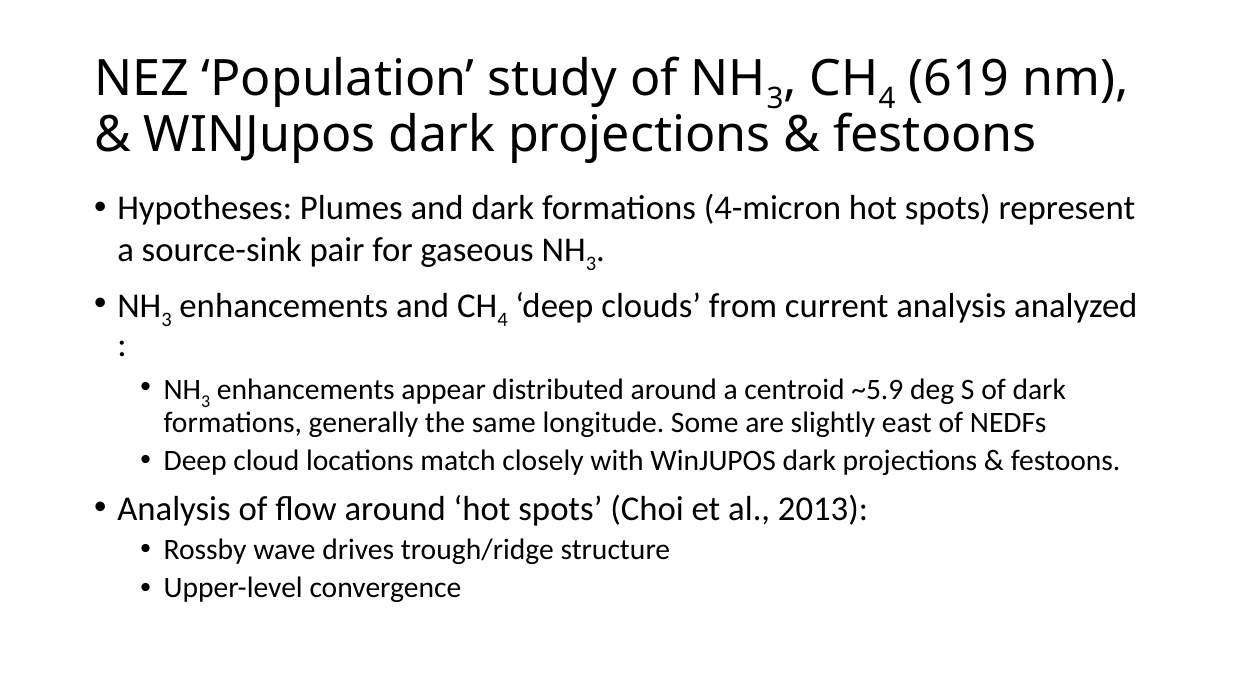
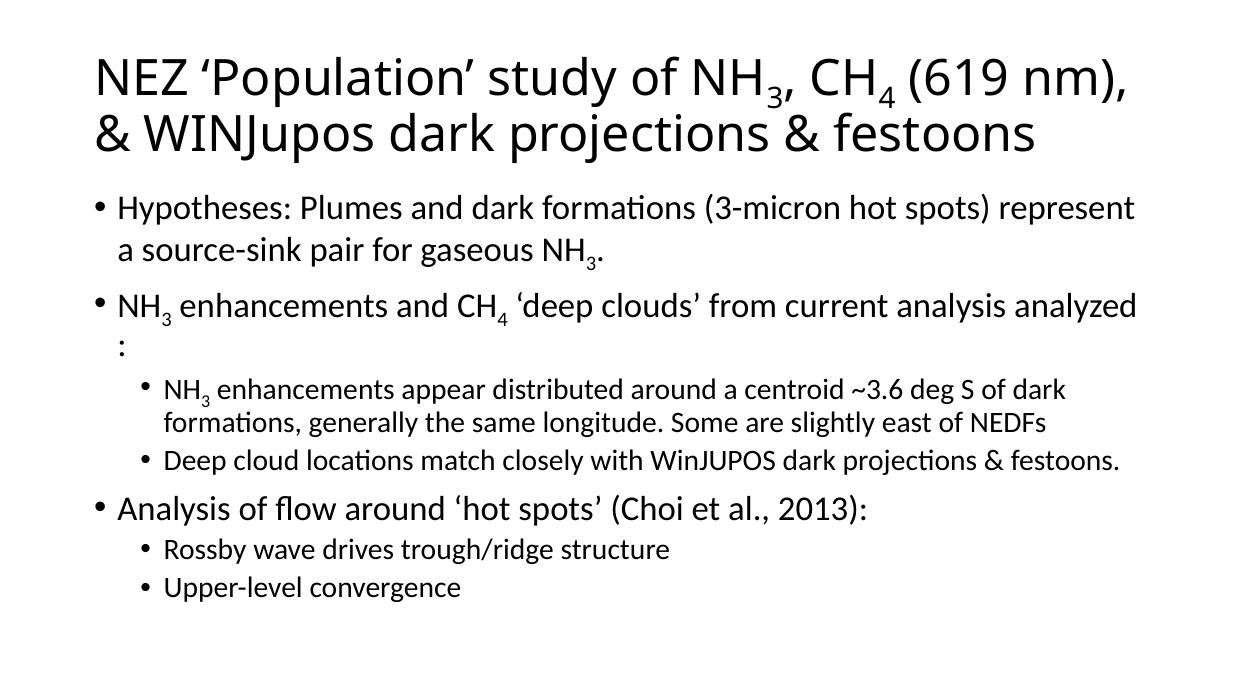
4-micron: 4-micron -> 3-micron
~5.9: ~5.9 -> ~3.6
